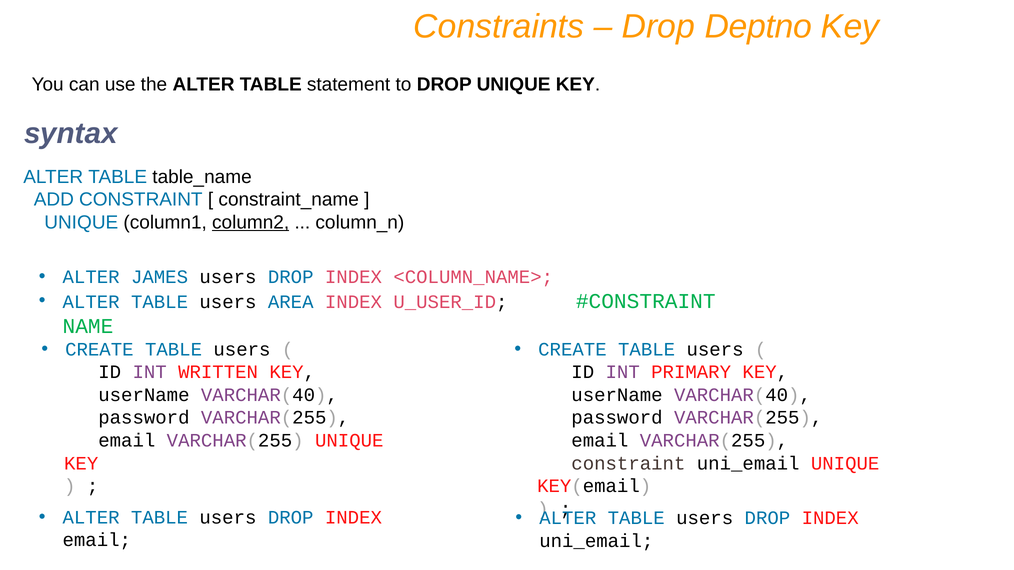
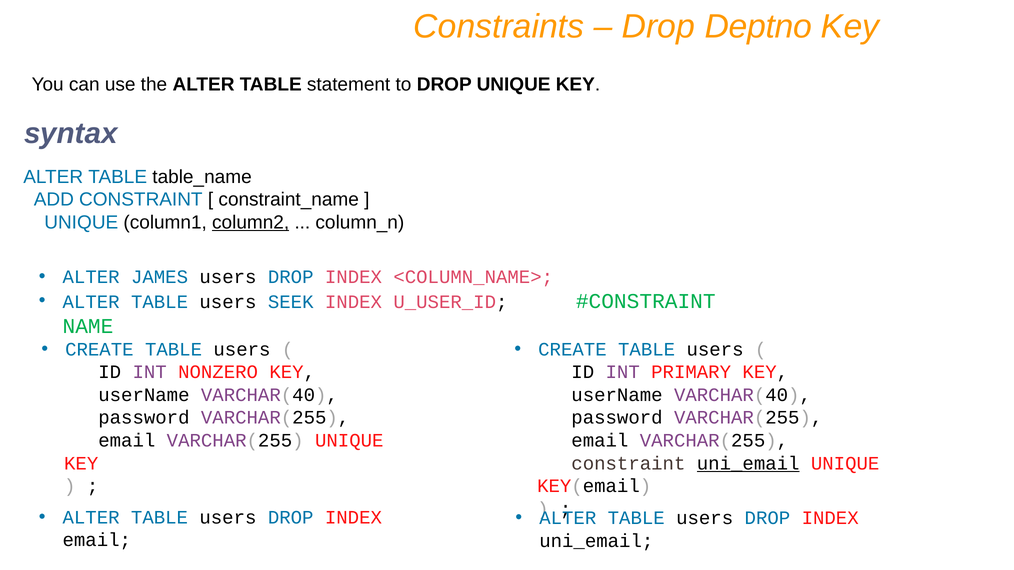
AREA: AREA -> SEEK
WRITTEN: WRITTEN -> NONZERO
uni_email at (748, 464) underline: none -> present
